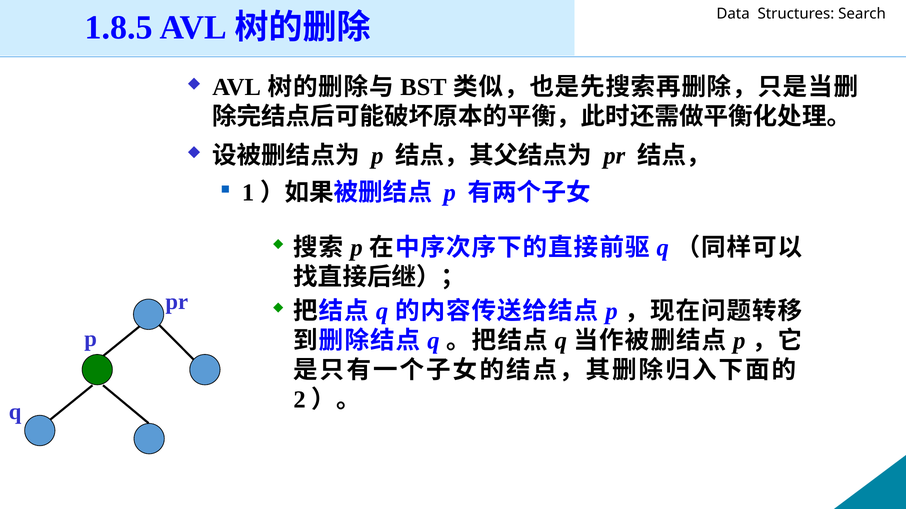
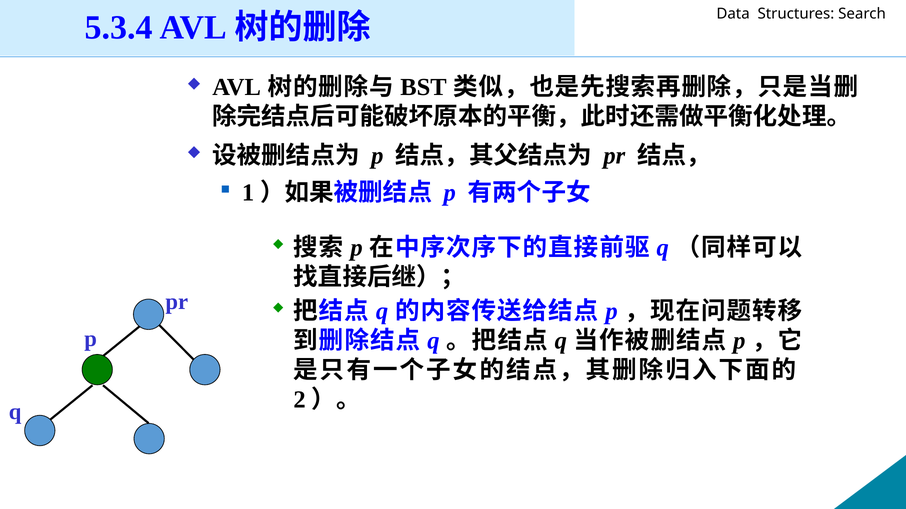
1.8.5: 1.8.5 -> 5.3.4
